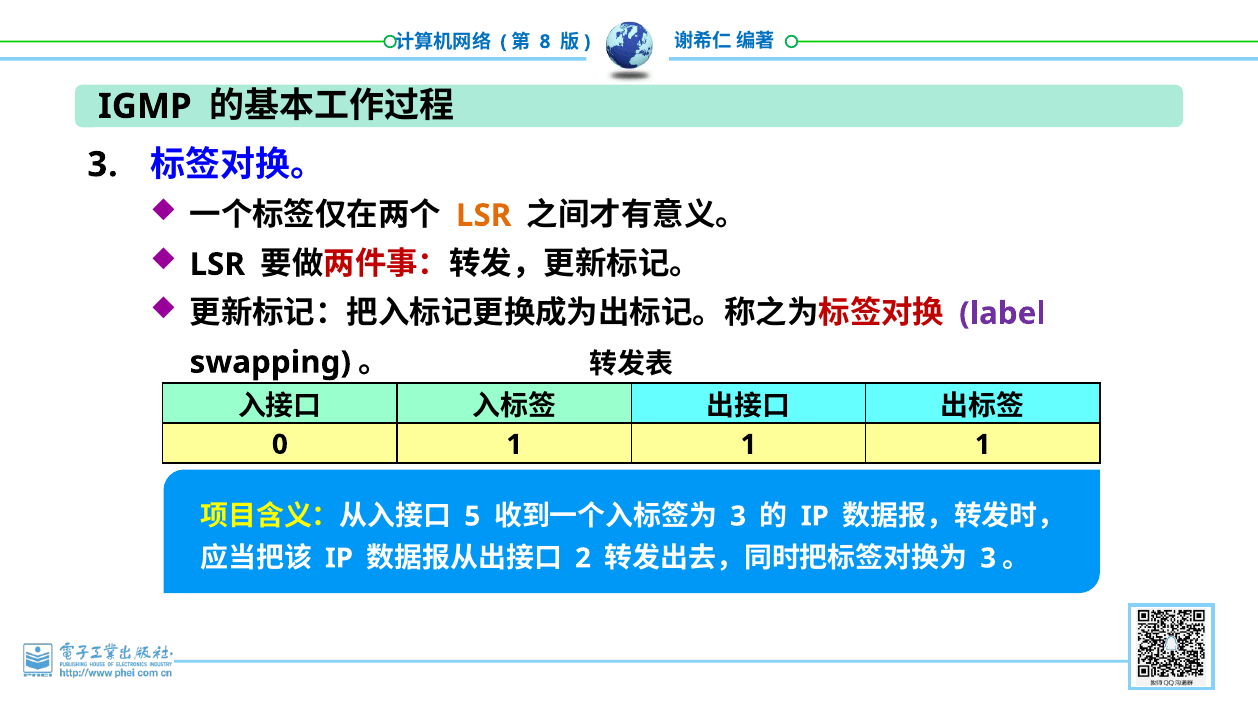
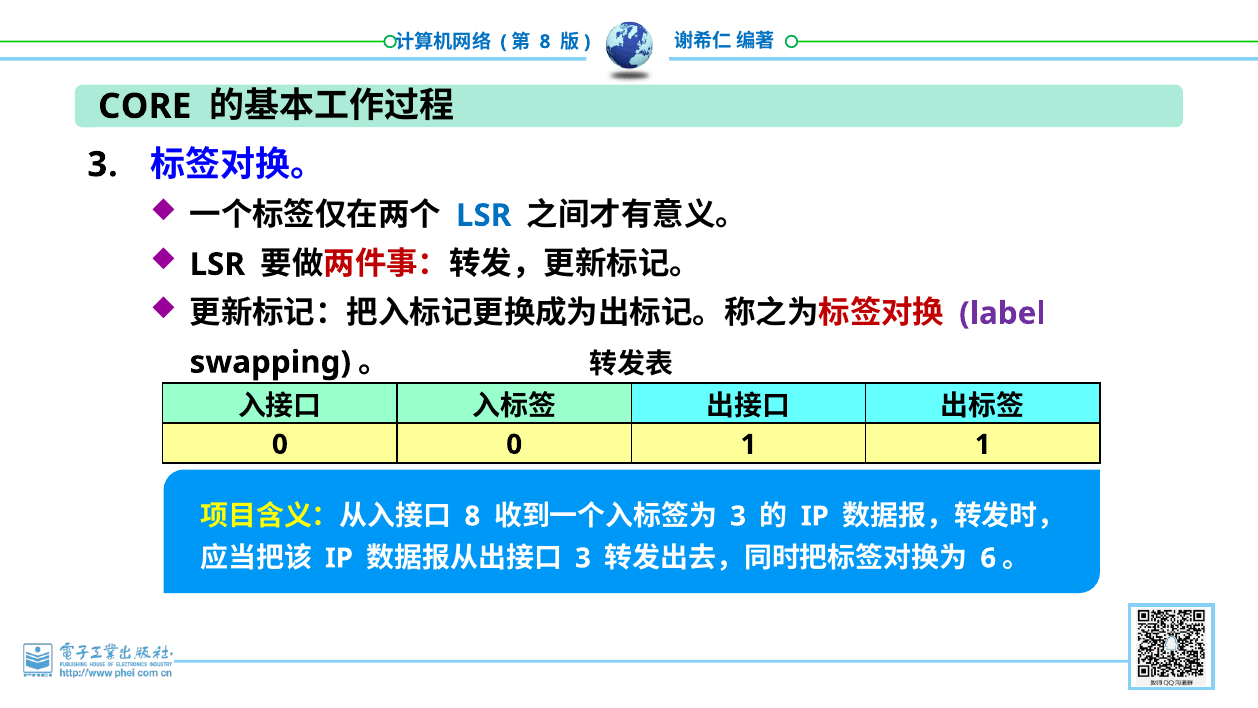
IGMP: IGMP -> CORE
LSR at (484, 215) colour: orange -> blue
0 1: 1 -> 0
5 at (472, 516): 5 -> 8
2 at (583, 558): 2 -> 3
3 at (988, 558): 3 -> 6
